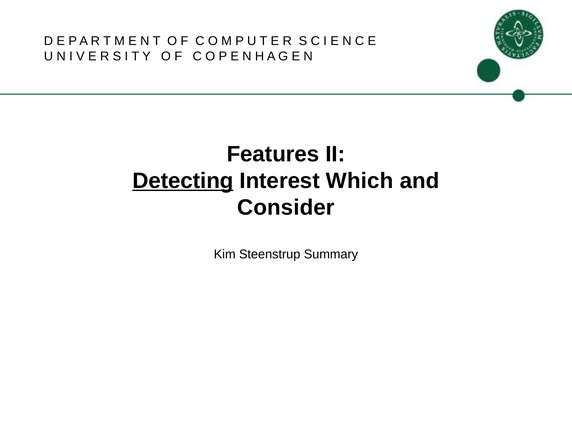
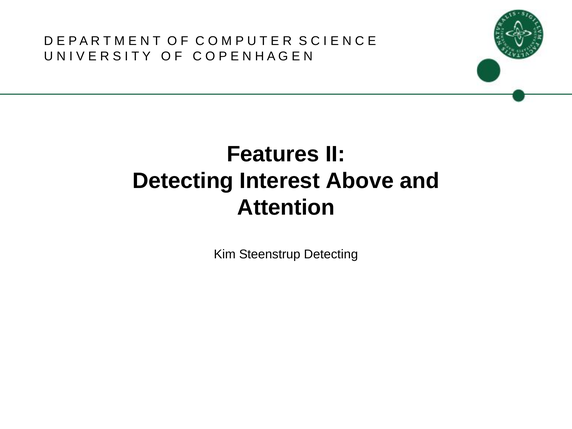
Detecting at (183, 181) underline: present -> none
Which: Which -> Above
Consider: Consider -> Attention
Steenstrup Summary: Summary -> Detecting
